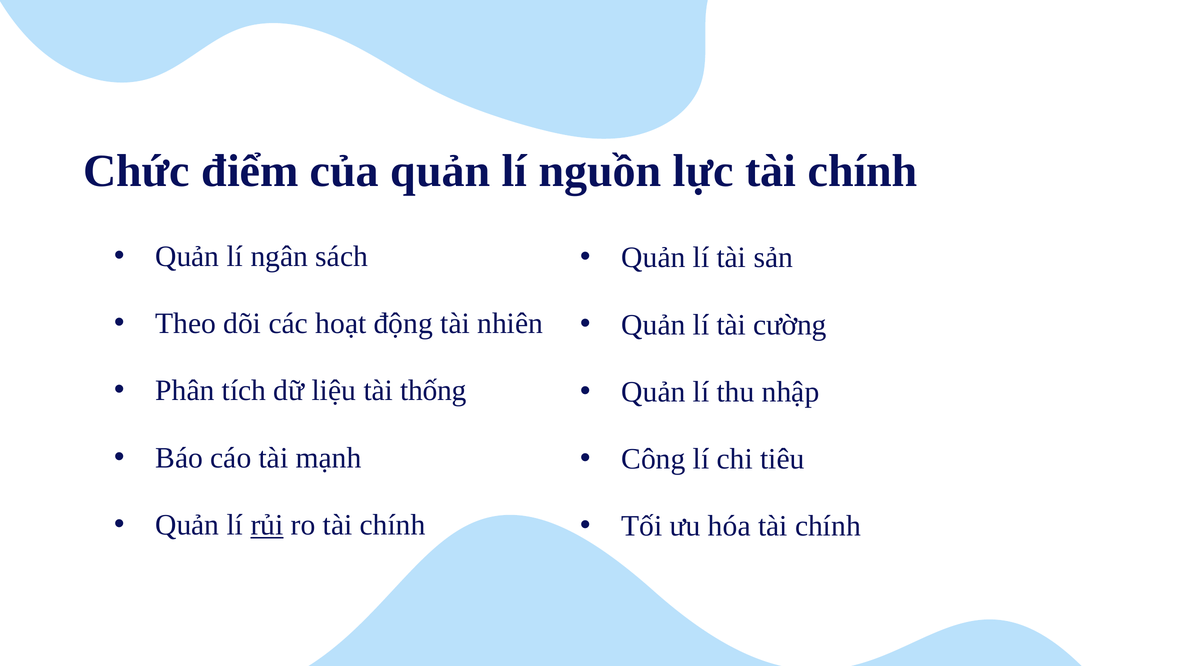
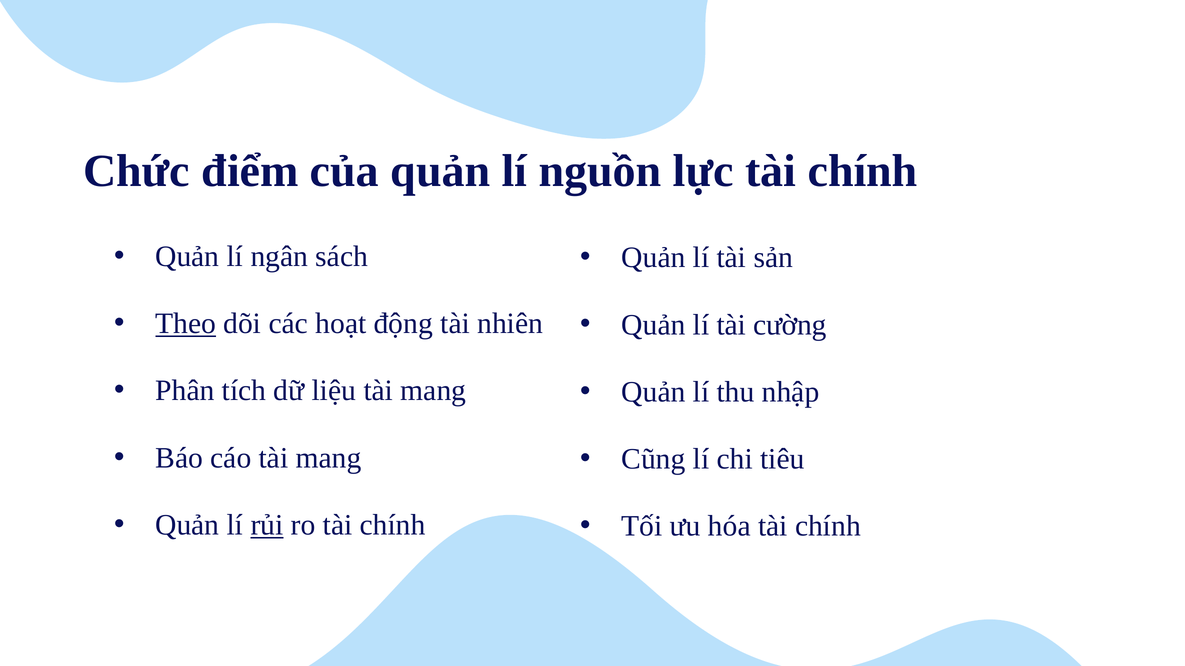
Theo underline: none -> present
liệu tài thống: thống -> mang
cáo tài mạnh: mạnh -> mang
Công: Công -> Cũng
